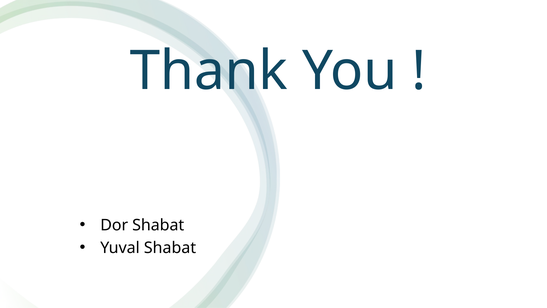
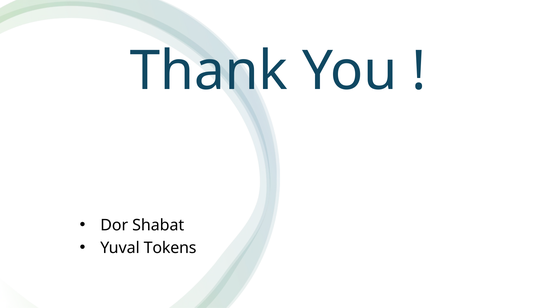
Yuval Shabat: Shabat -> Tokens
